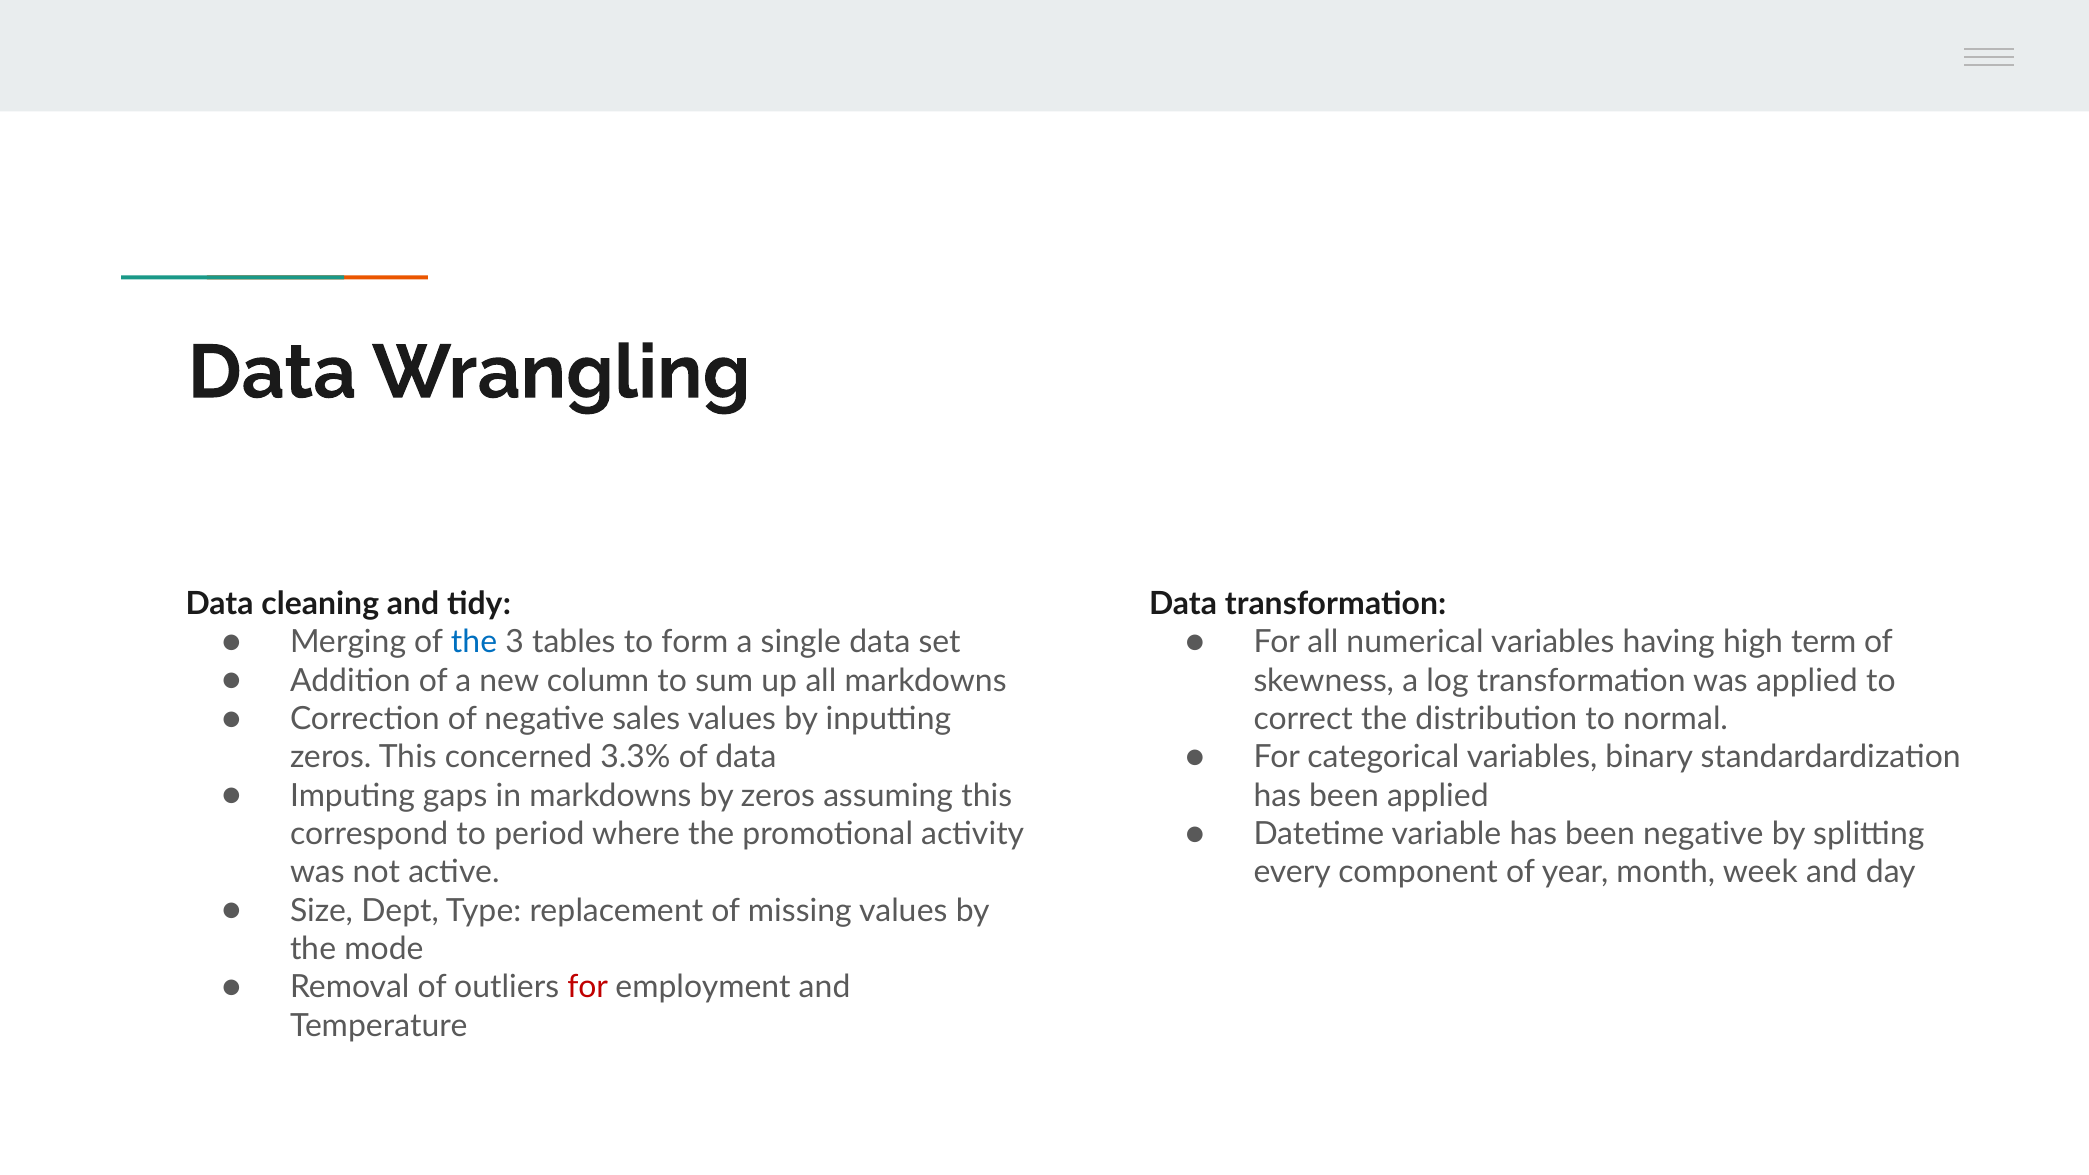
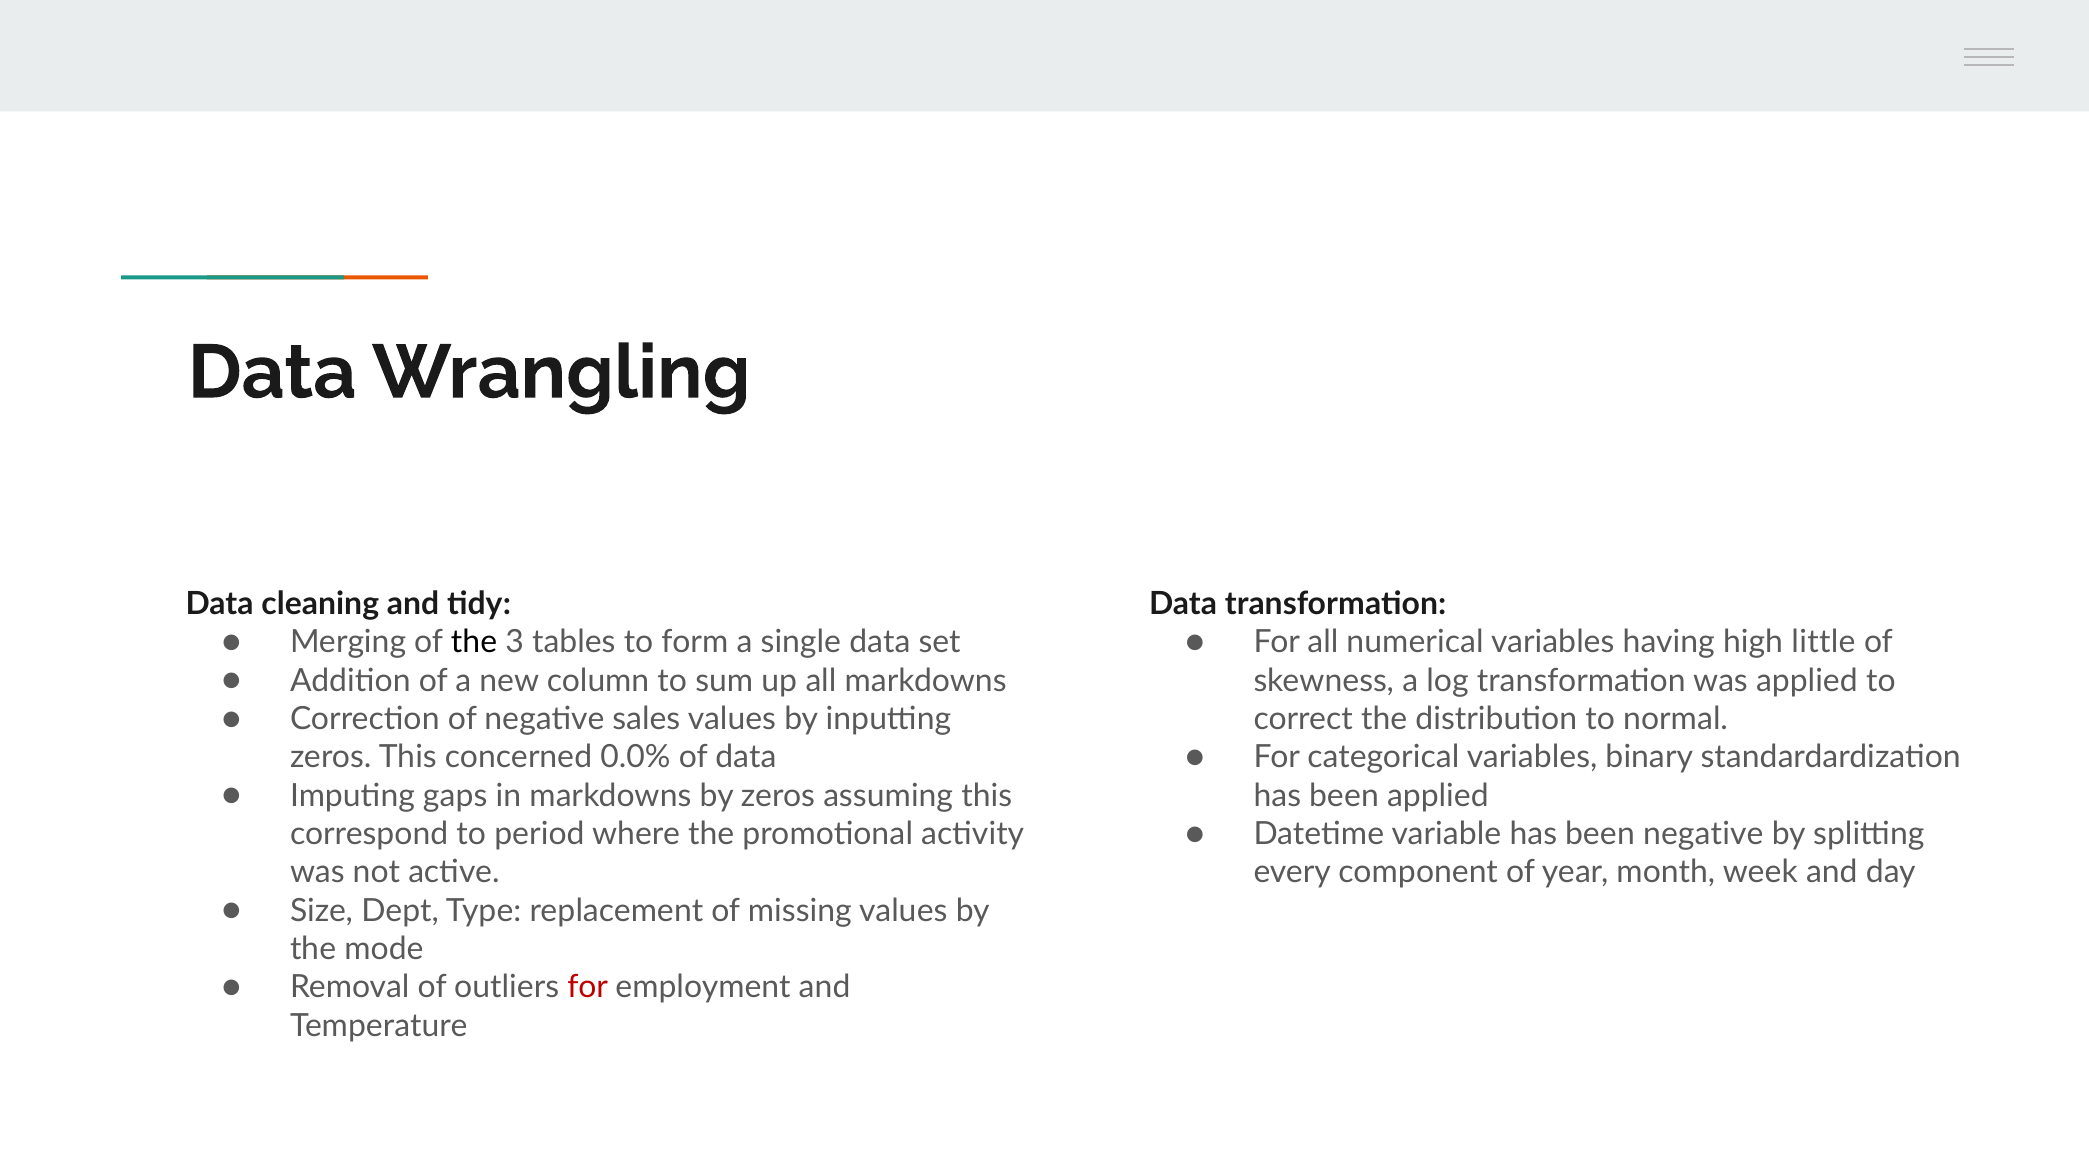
the at (474, 642) colour: blue -> black
term: term -> little
3.3%: 3.3% -> 0.0%
